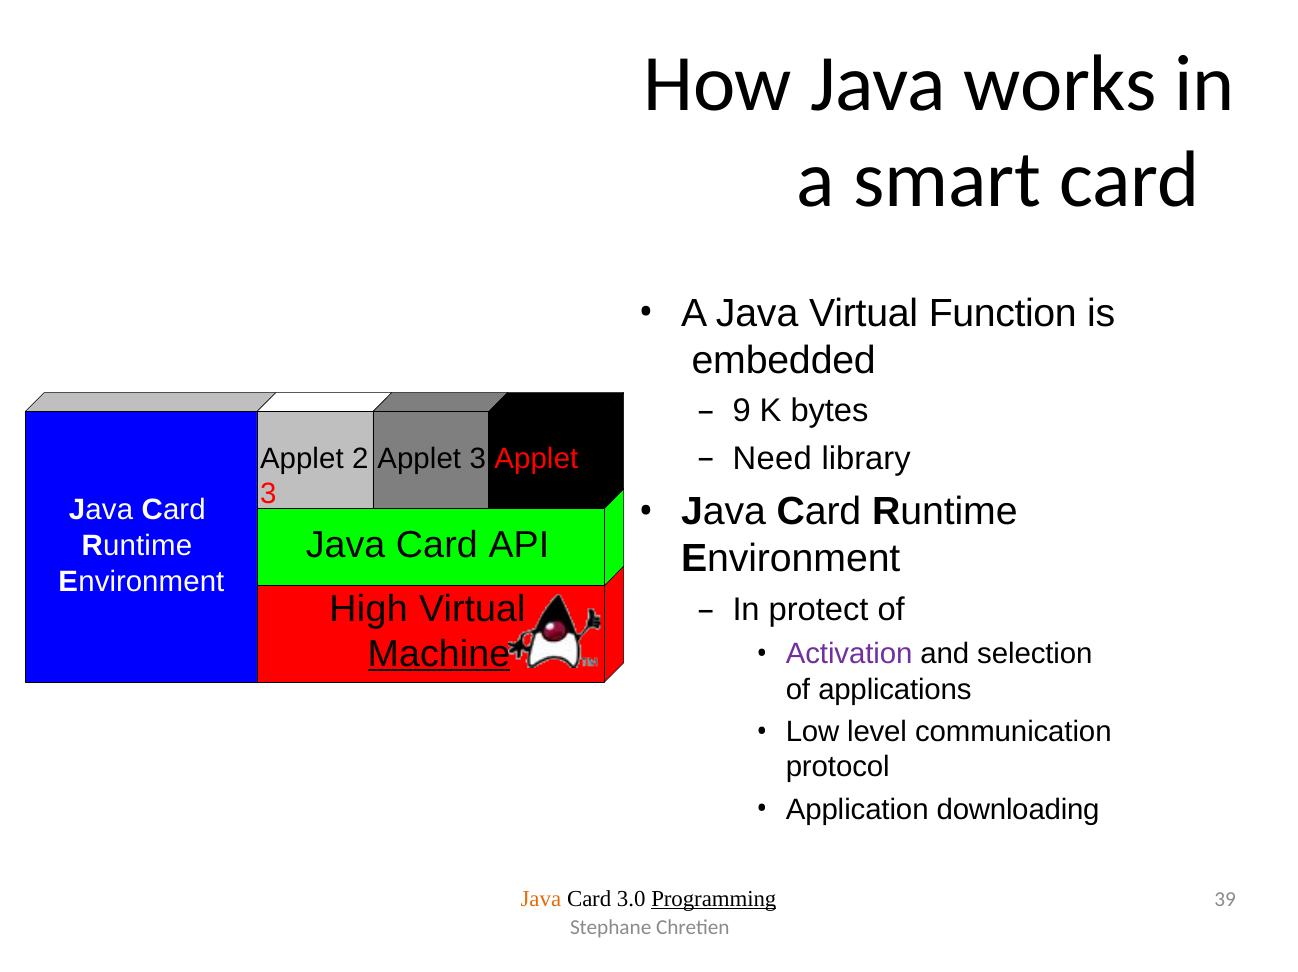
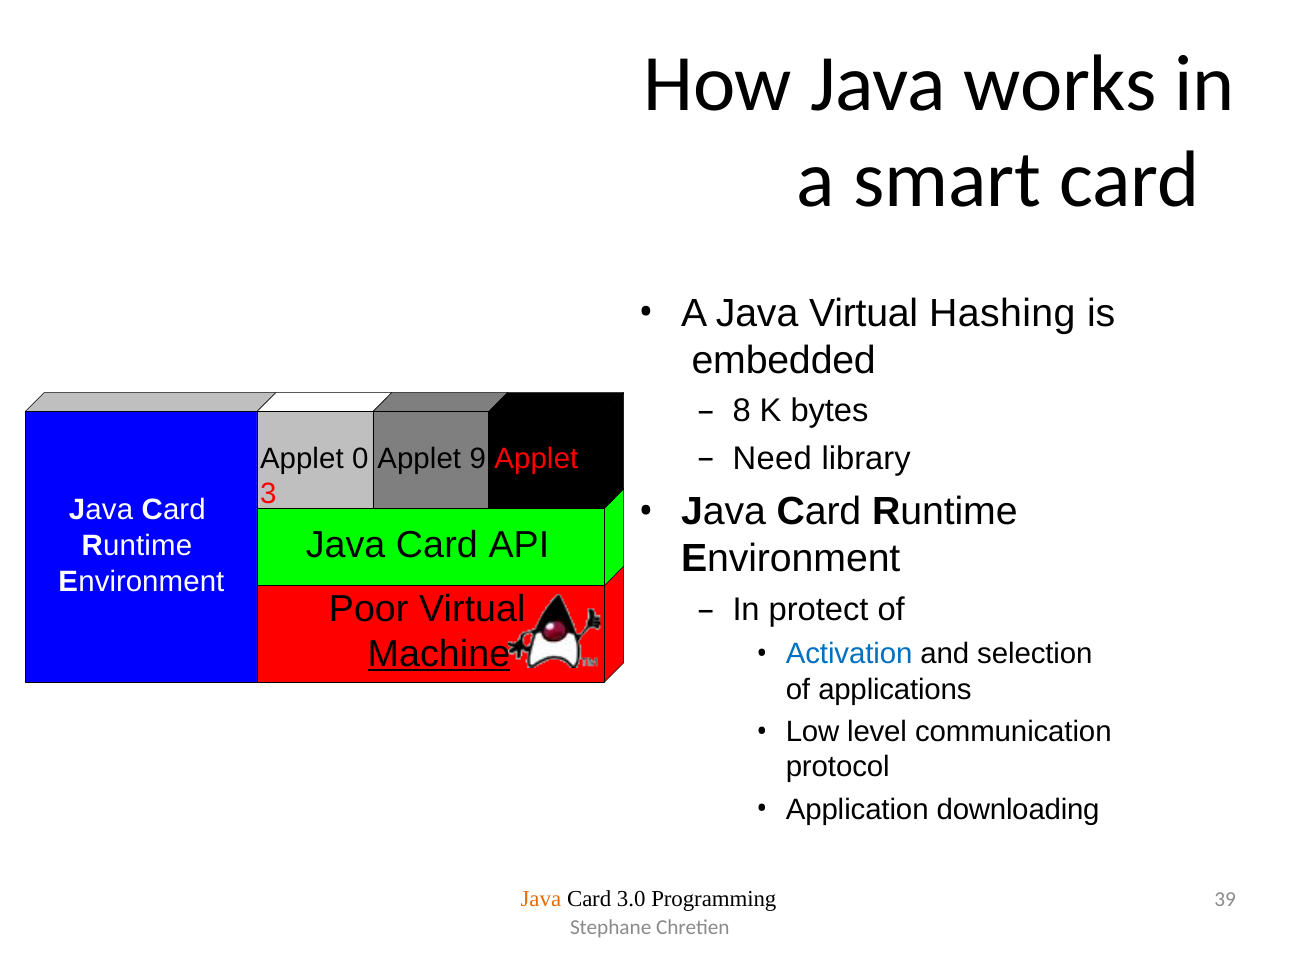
Function: Function -> Hashing
9: 9 -> 8
2: 2 -> 0
3 at (478, 459): 3 -> 9
High: High -> Poor
Activation colour: purple -> blue
Programming underline: present -> none
